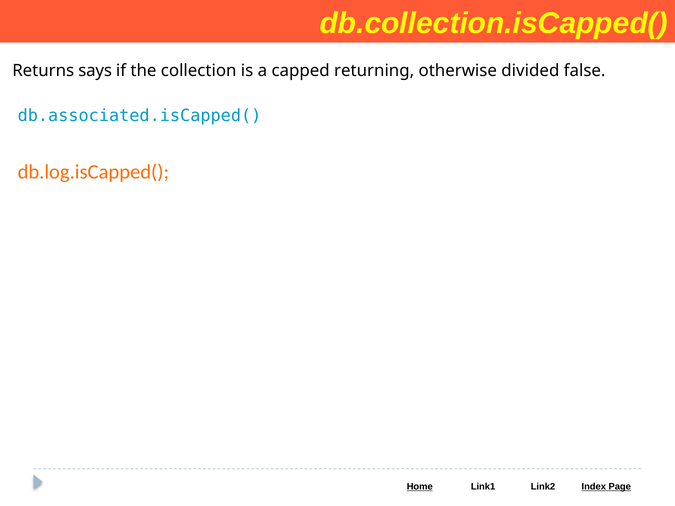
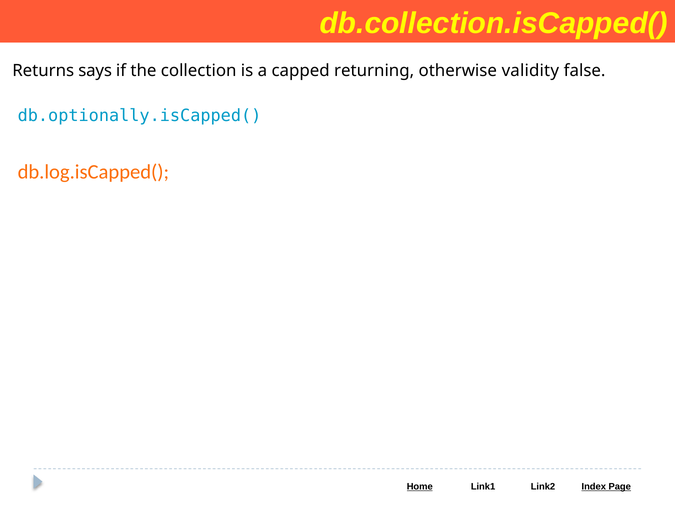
divided: divided -> validity
db.associated.isCapped(: db.associated.isCapped( -> db.optionally.isCapped(
